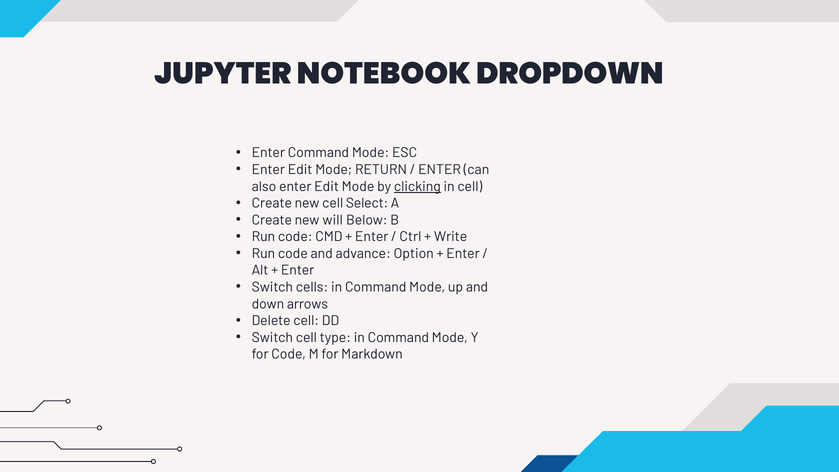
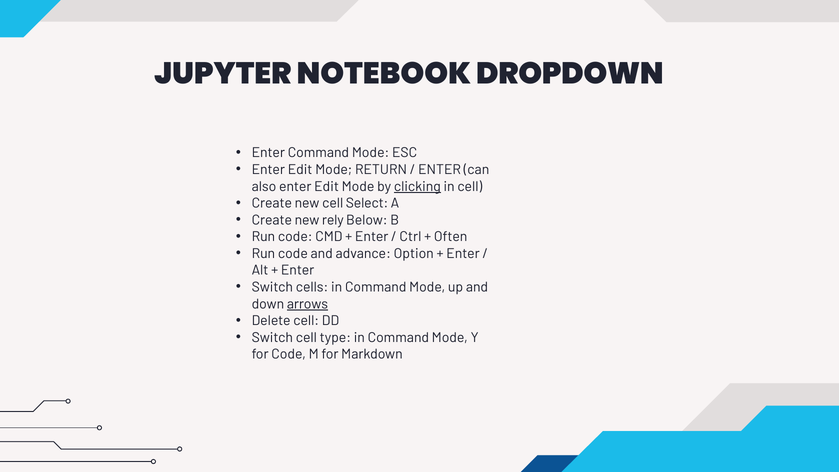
will: will -> rely
Write: Write -> Often
arrows underline: none -> present
